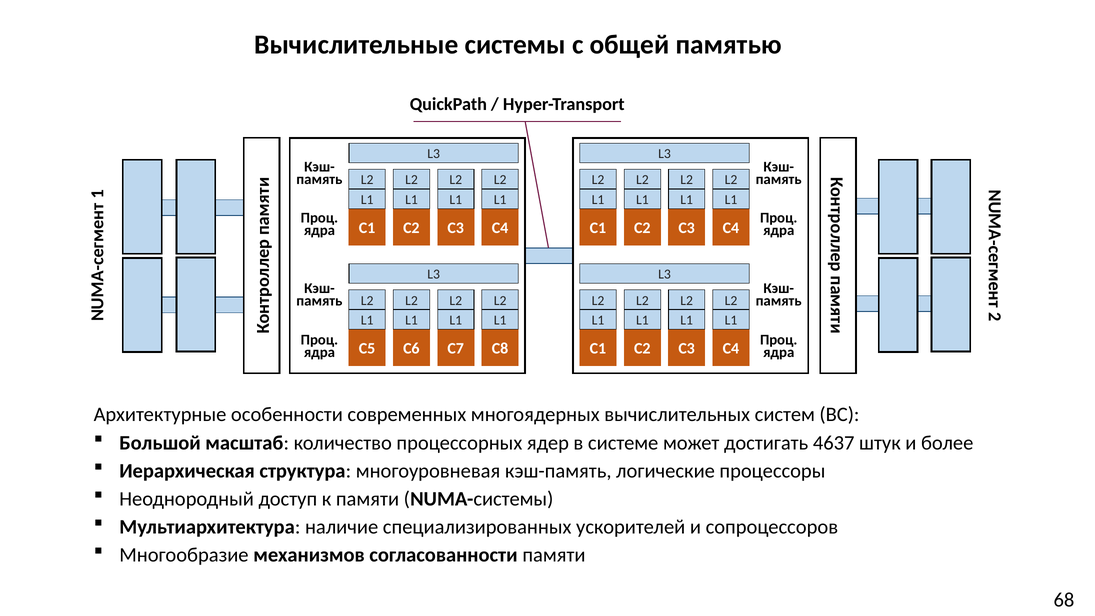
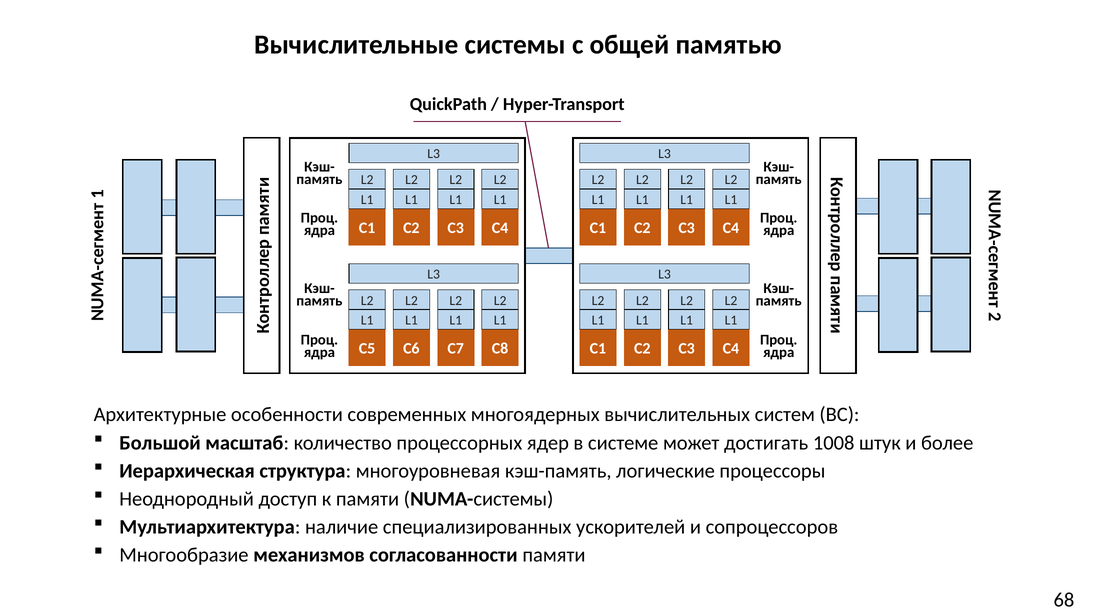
4637: 4637 -> 1008
